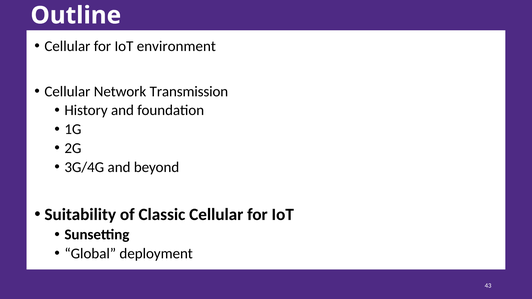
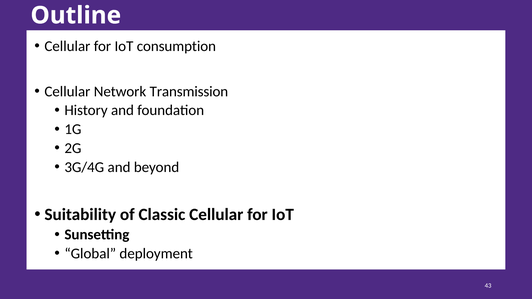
environment: environment -> consumption
